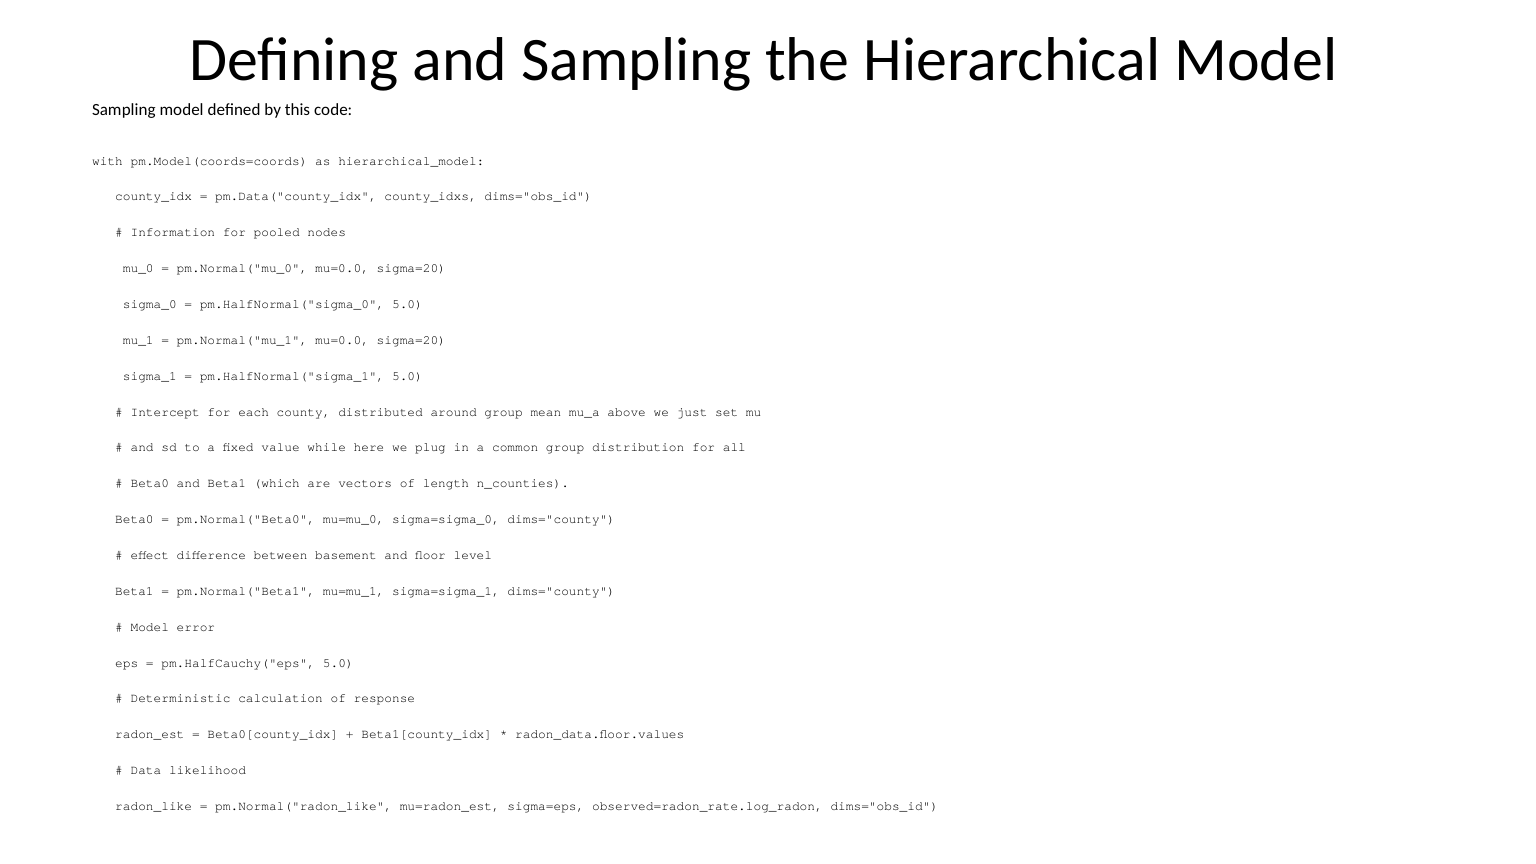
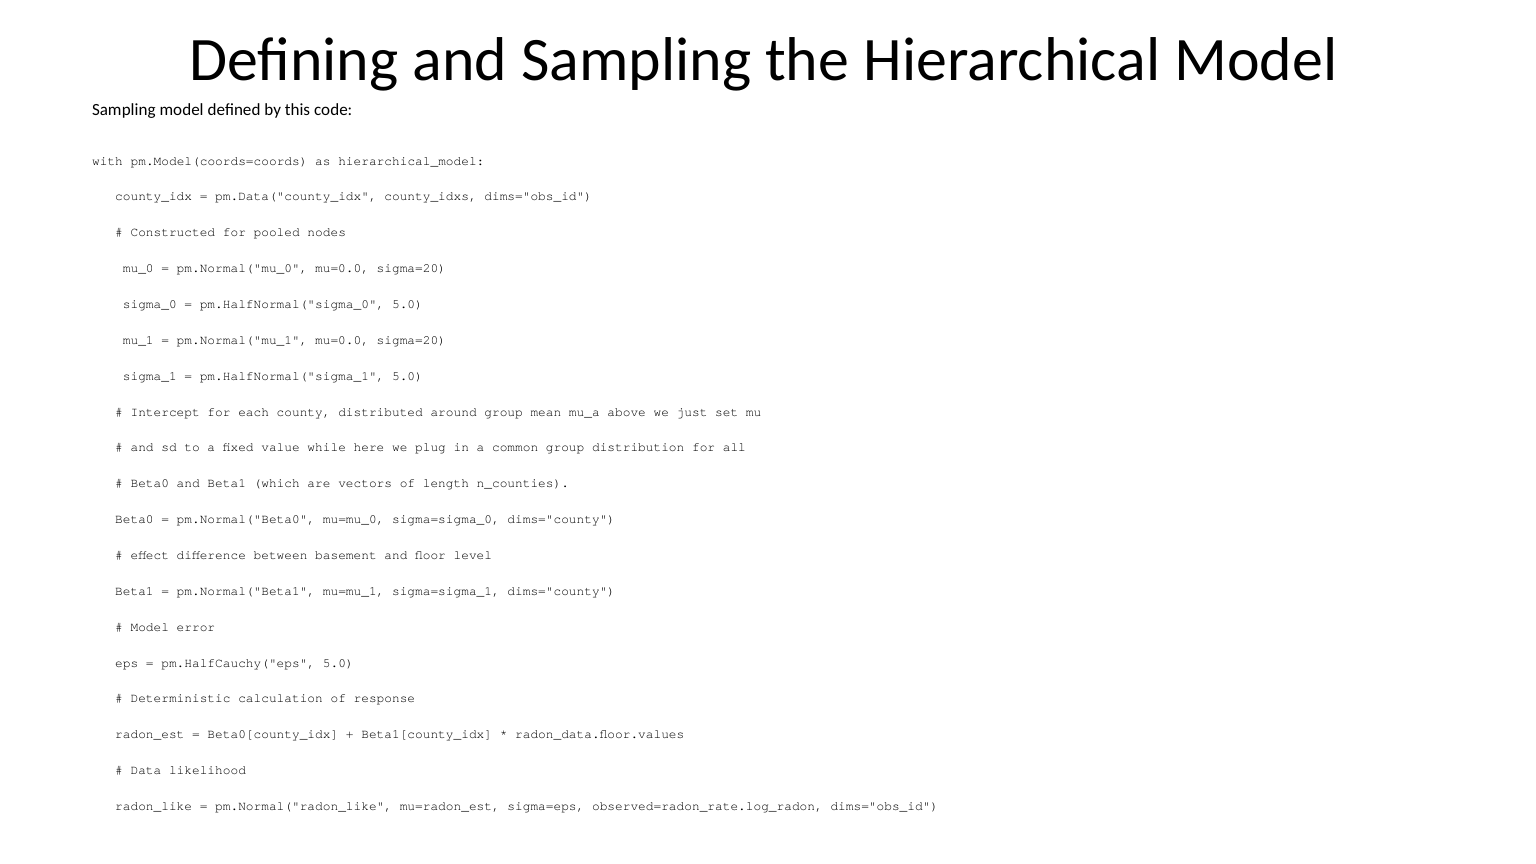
Information: Information -> Constructed
